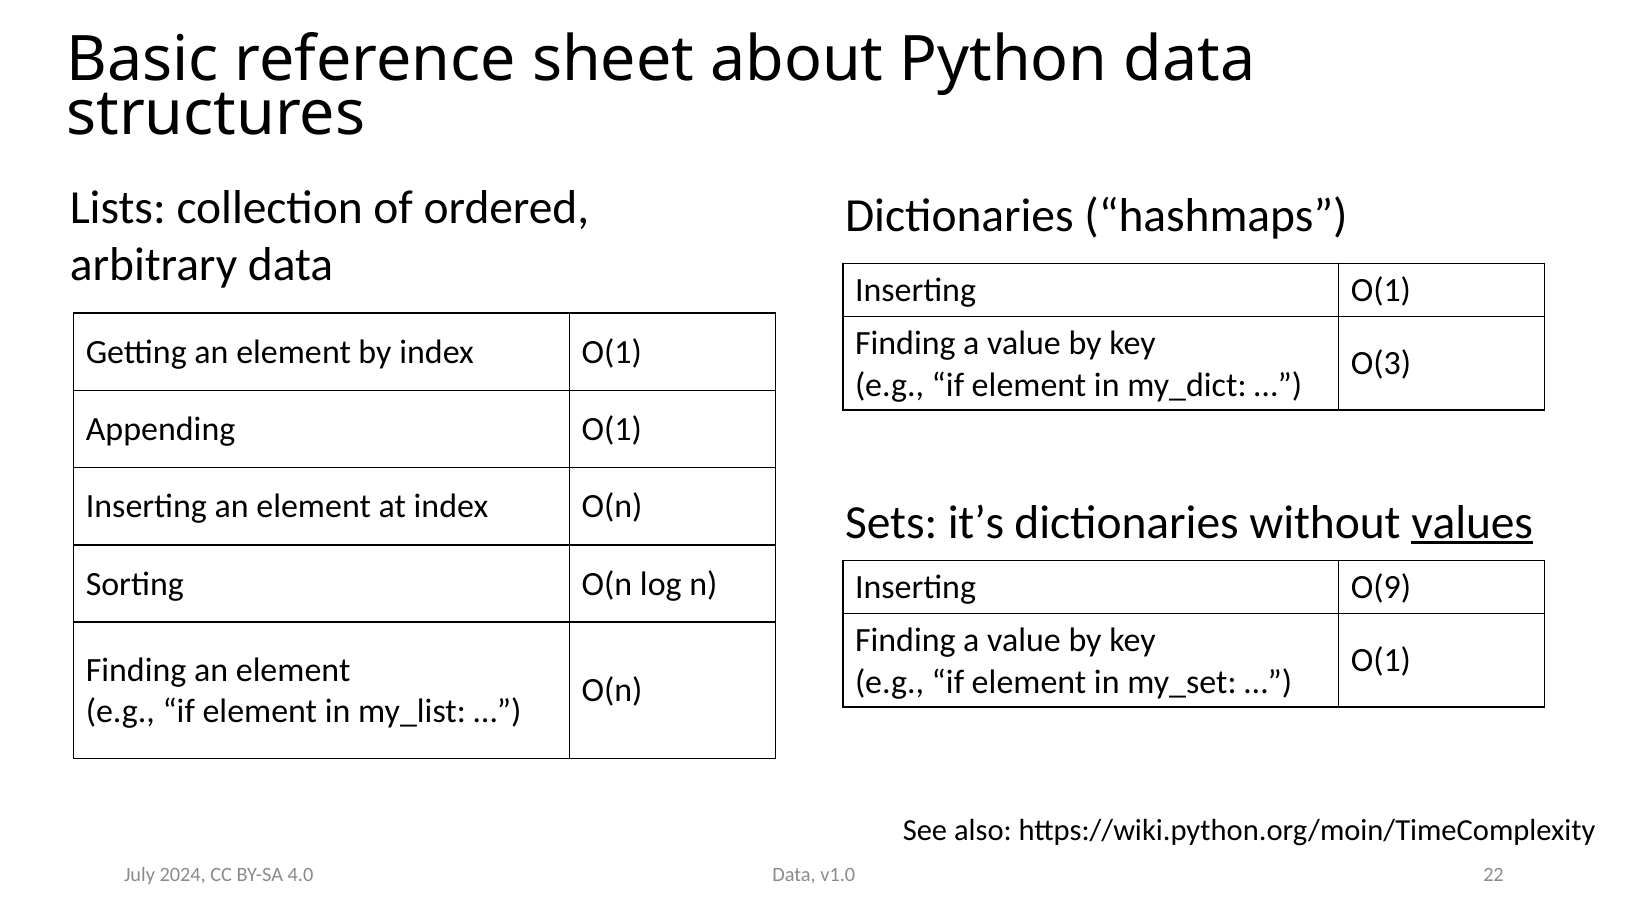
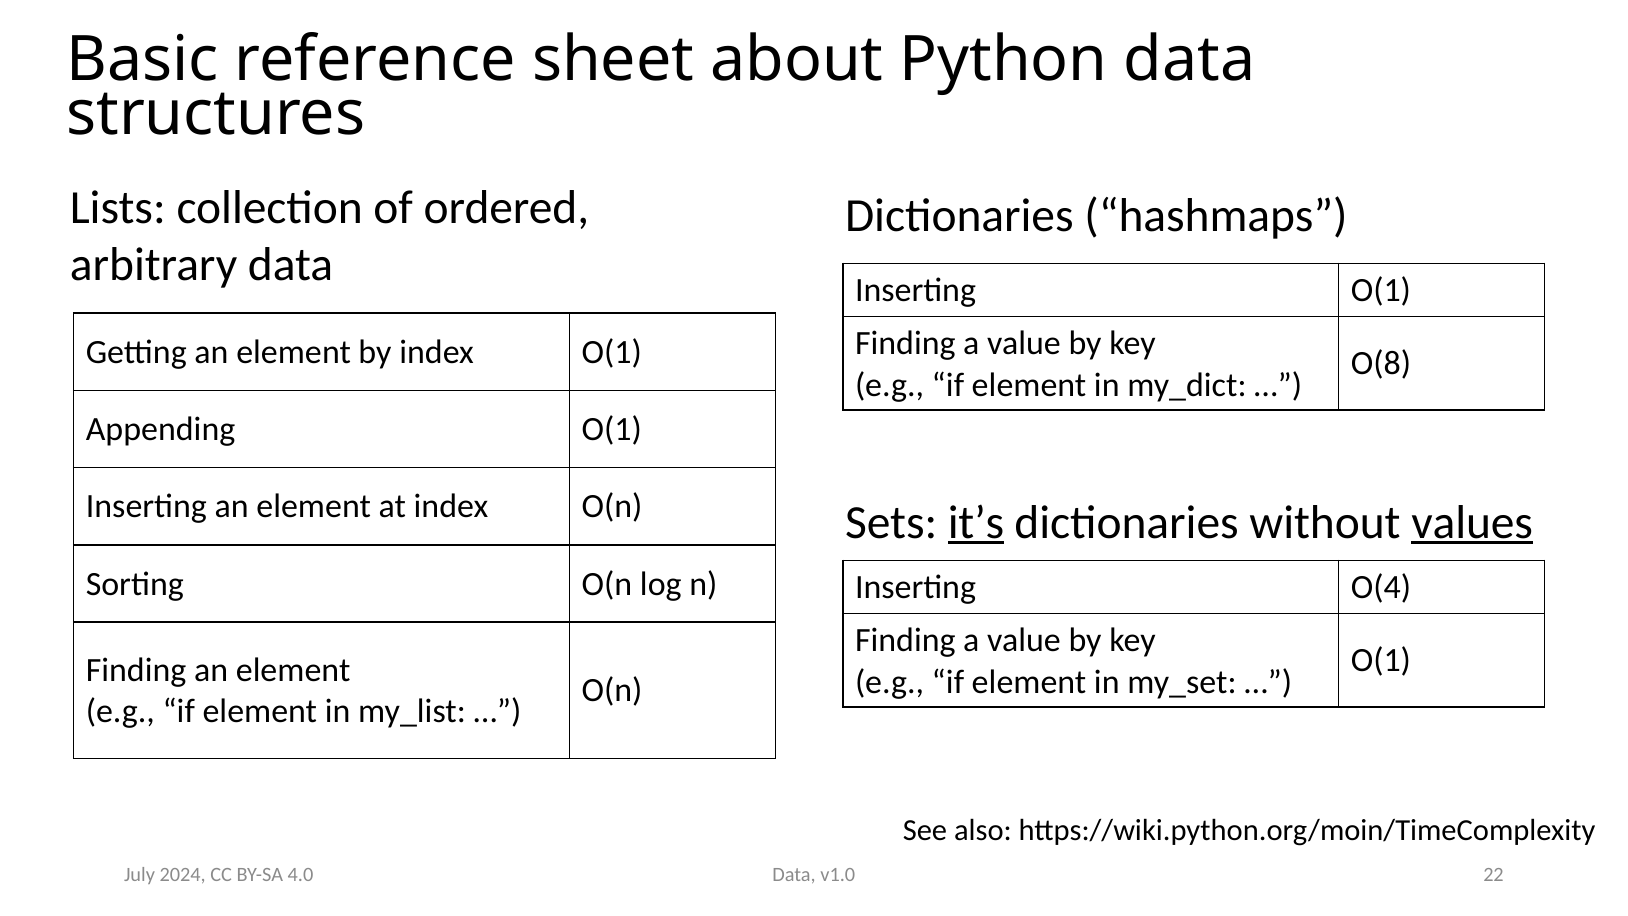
O(3: O(3 -> O(8
it’s underline: none -> present
O(9: O(9 -> O(4
